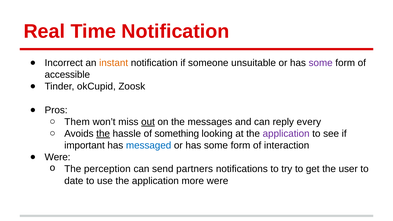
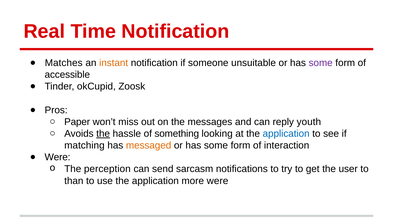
Incorrect: Incorrect -> Matches
Them: Them -> Paper
out underline: present -> none
every: every -> youth
application at (286, 134) colour: purple -> blue
important: important -> matching
messaged colour: blue -> orange
partners: partners -> sarcasm
date: date -> than
